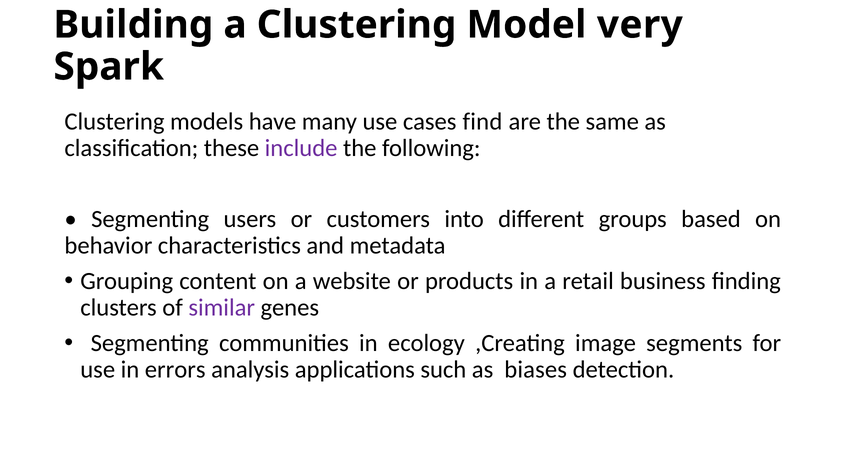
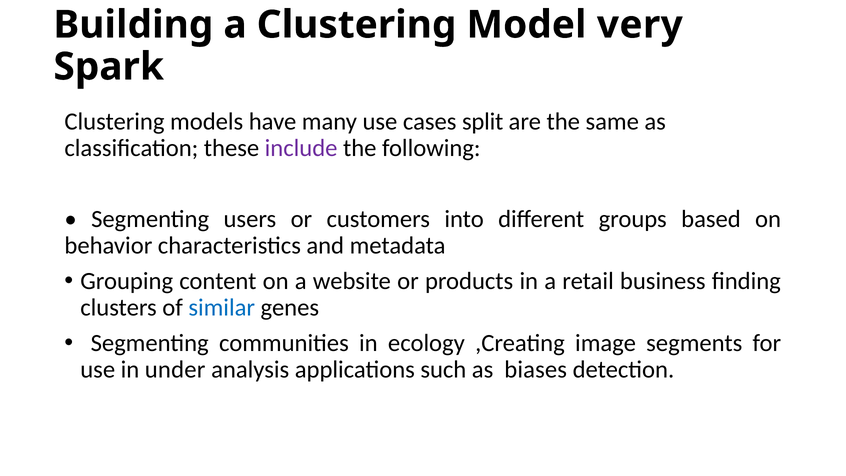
find: find -> split
similar colour: purple -> blue
errors: errors -> under
